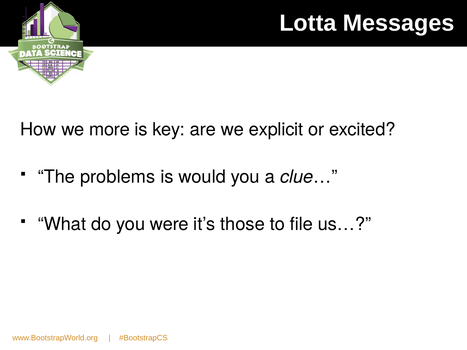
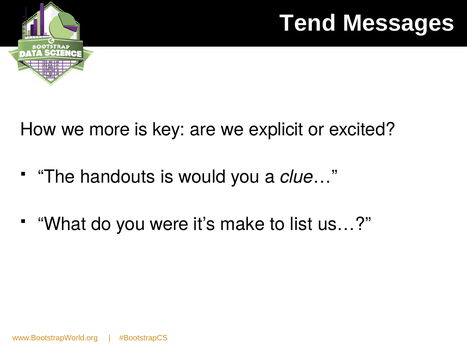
Lotta: Lotta -> Tend
problems: problems -> handouts
those: those -> make
file: file -> list
